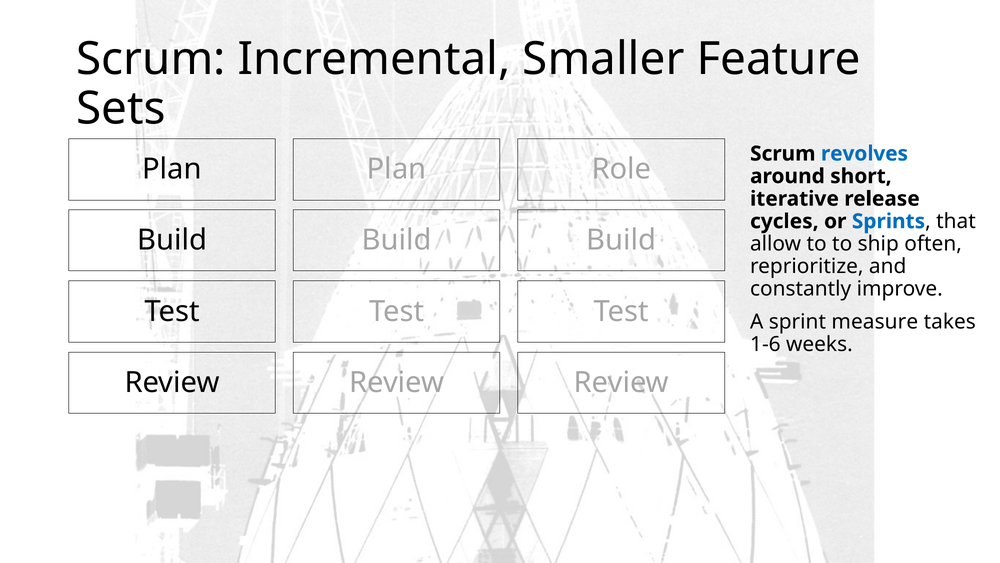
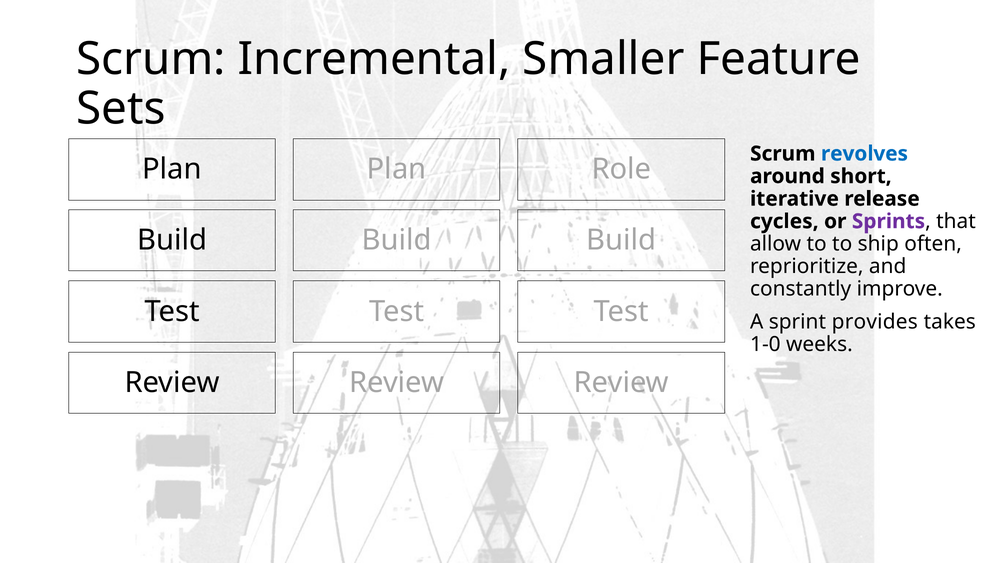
Sprints colour: blue -> purple
measure: measure -> provides
1-6: 1-6 -> 1-0
